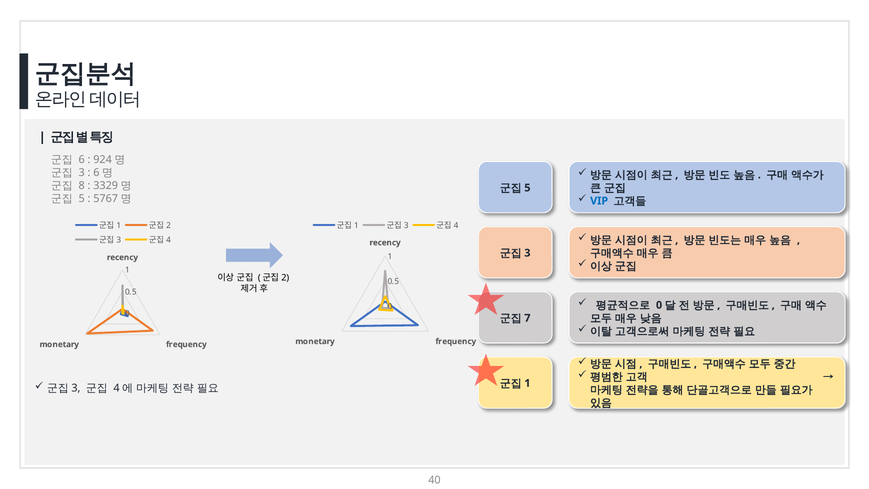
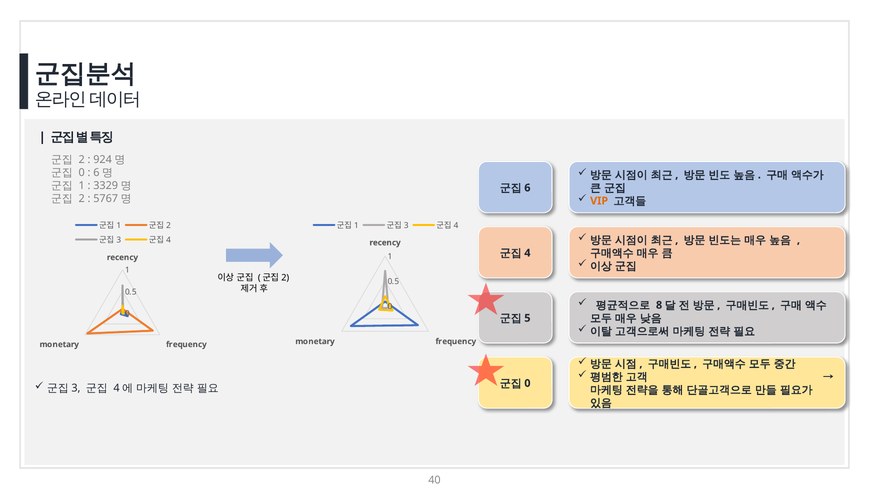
6 at (82, 160): 6 -> 2
3 at (82, 173): 3 -> 0
8 at (82, 186): 8 -> 1
5 at (527, 188): 5 -> 6
5 at (82, 199): 5 -> 2
VIP colour: blue -> orange
3 at (527, 253): 3 -> 4
0 at (659, 305): 0 -> 8
7: 7 -> 5
1 at (527, 383): 1 -> 0
